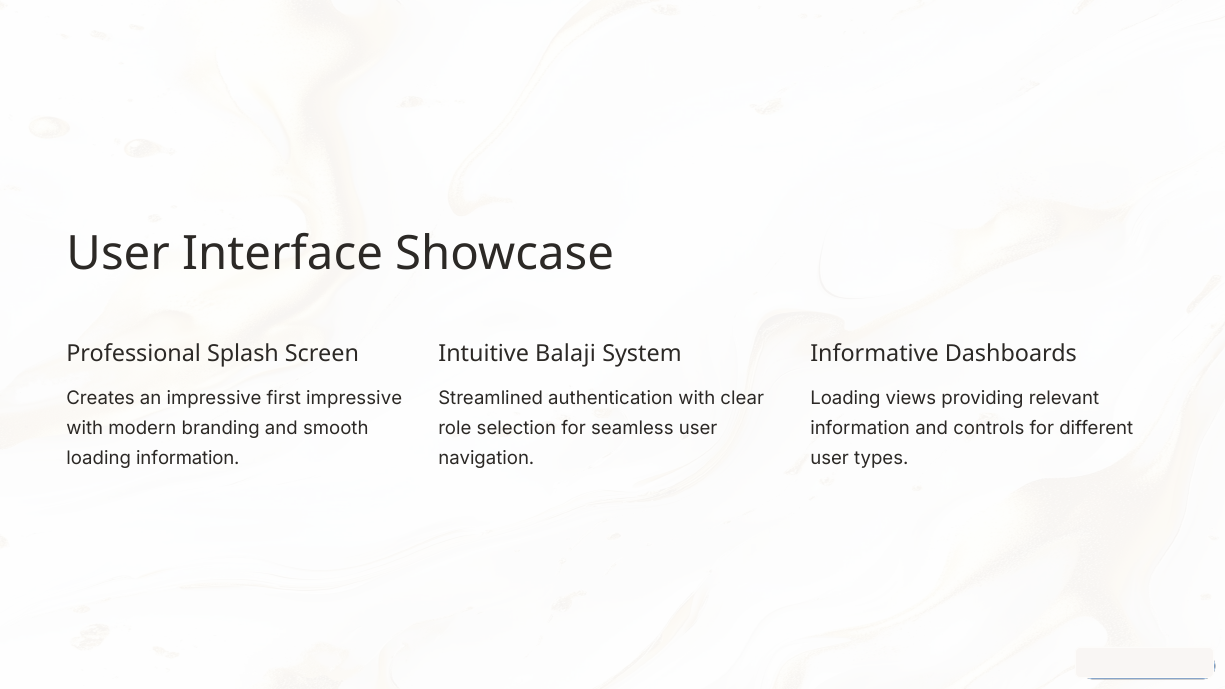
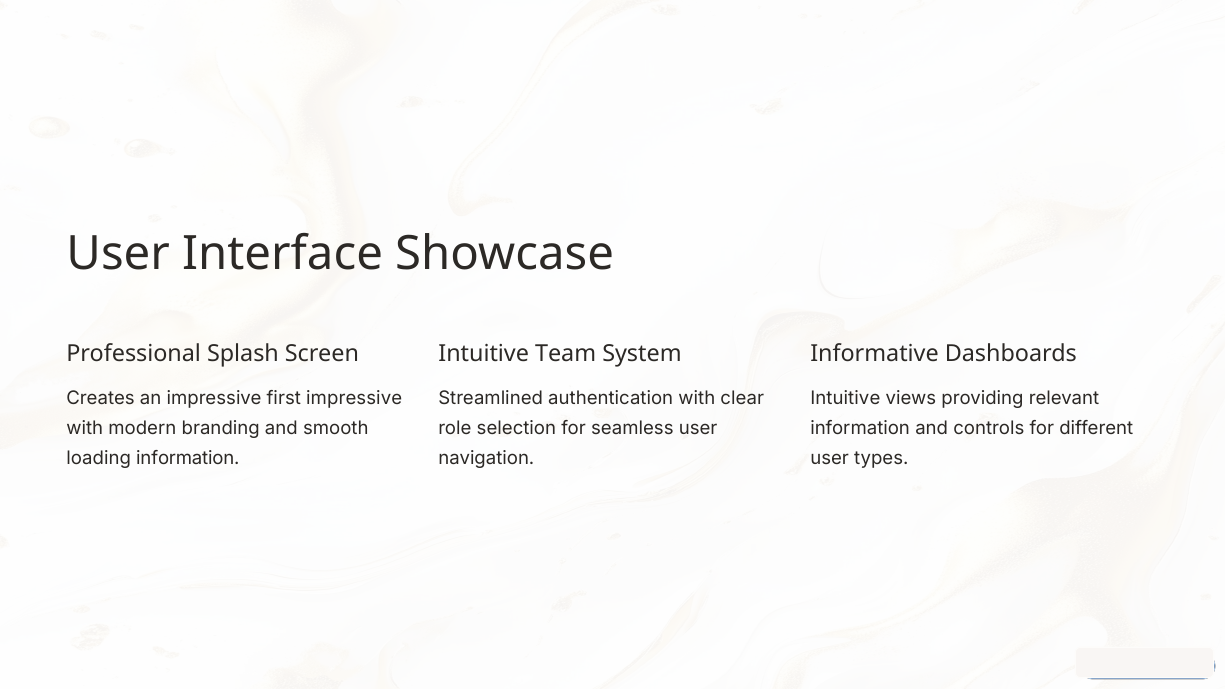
Balaji: Balaji -> Team
Loading at (845, 398): Loading -> Intuitive
